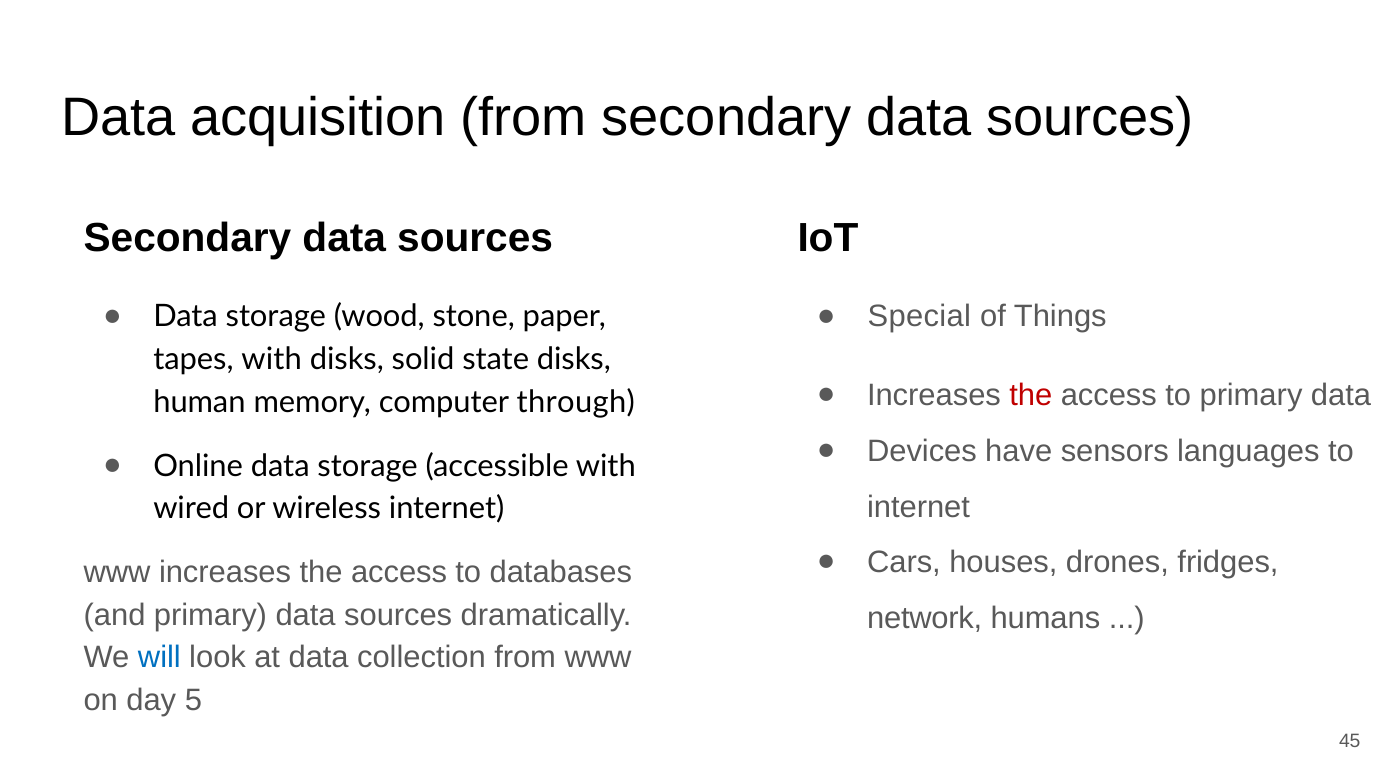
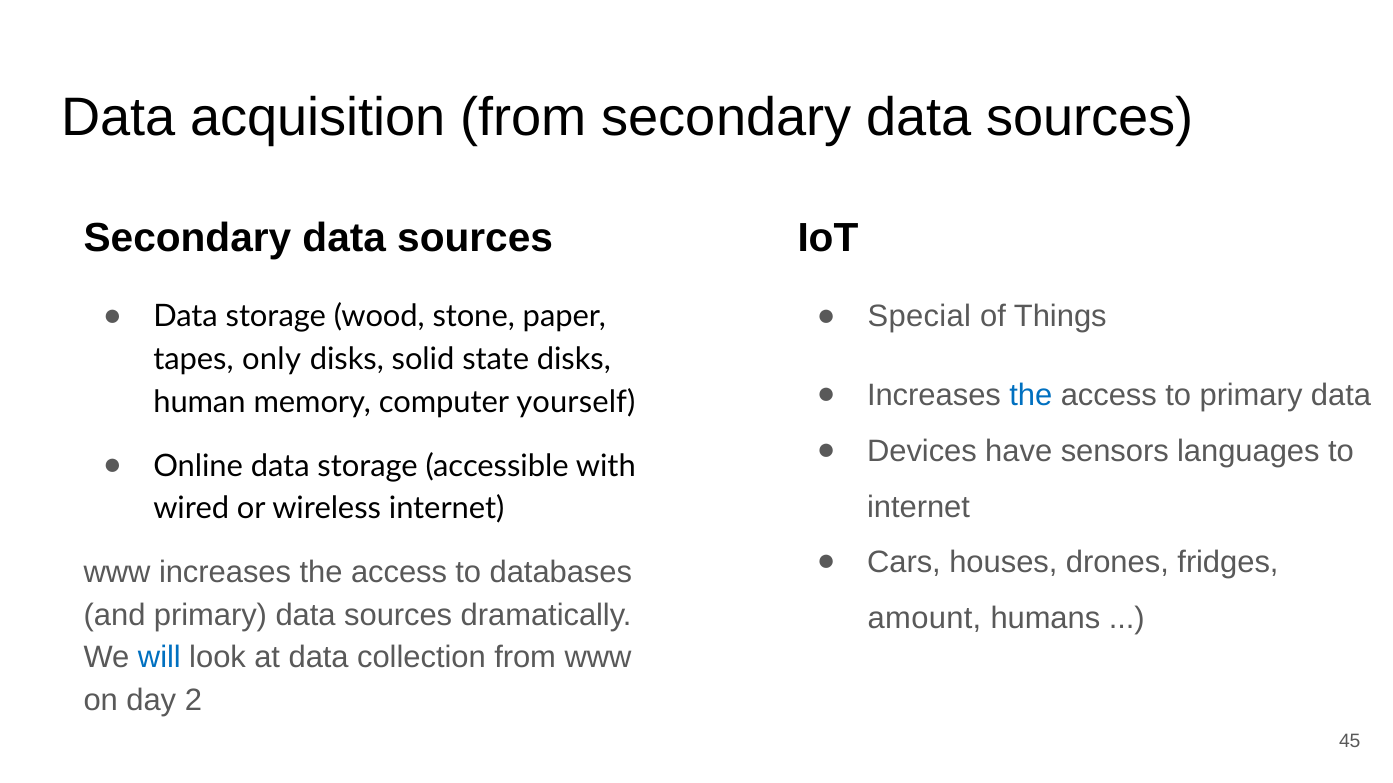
tapes with: with -> only
the at (1031, 396) colour: red -> blue
through: through -> yourself
network: network -> amount
5: 5 -> 2
